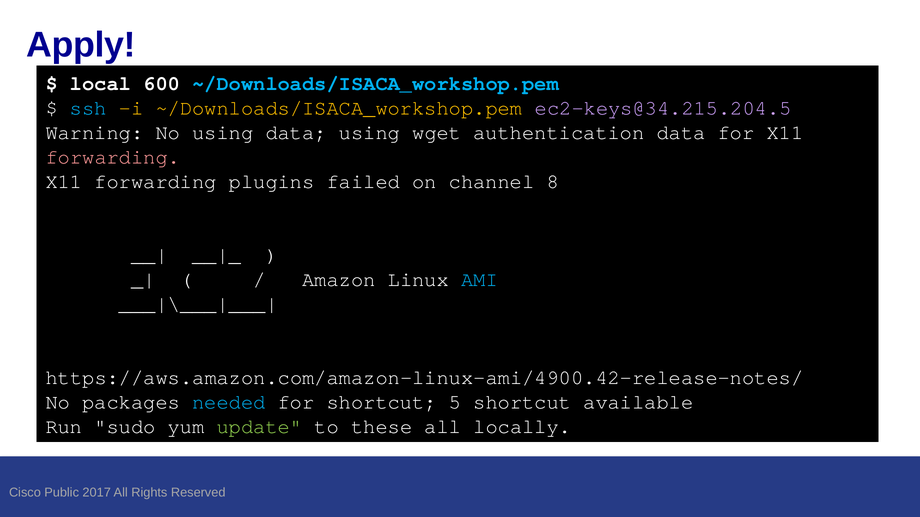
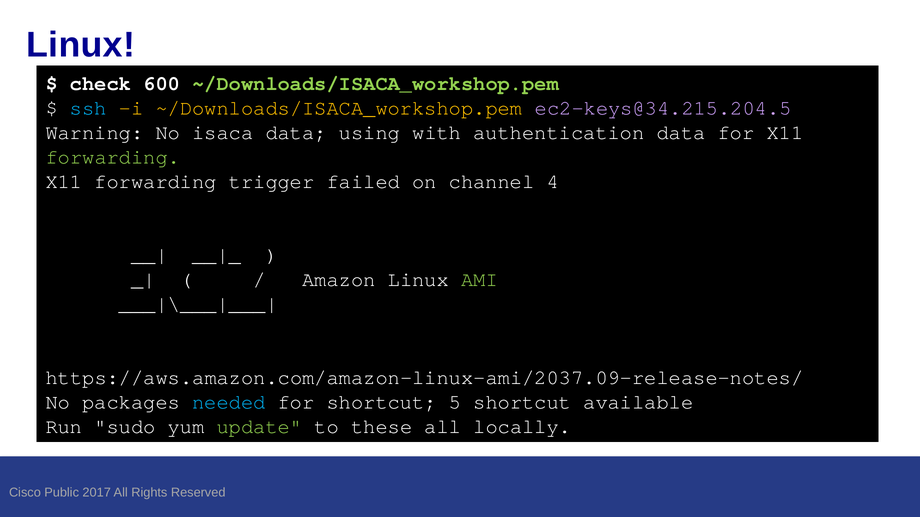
Apply at (81, 45): Apply -> Linux
local: local -> check
~/Downloads/ISACA_workshop.pem at (376, 84) colour: light blue -> light green
No using: using -> isaca
wget: wget -> with
forwarding at (113, 157) colour: pink -> light green
plugins: plugins -> trigger
8: 8 -> 4
AMI colour: light blue -> light green
https://aws.amazon.com/amazon-linux-ami/4900.42-release-notes/: https://aws.amazon.com/amazon-linux-ami/4900.42-release-notes/ -> https://aws.amazon.com/amazon-linux-ami/2037.09-release-notes/
